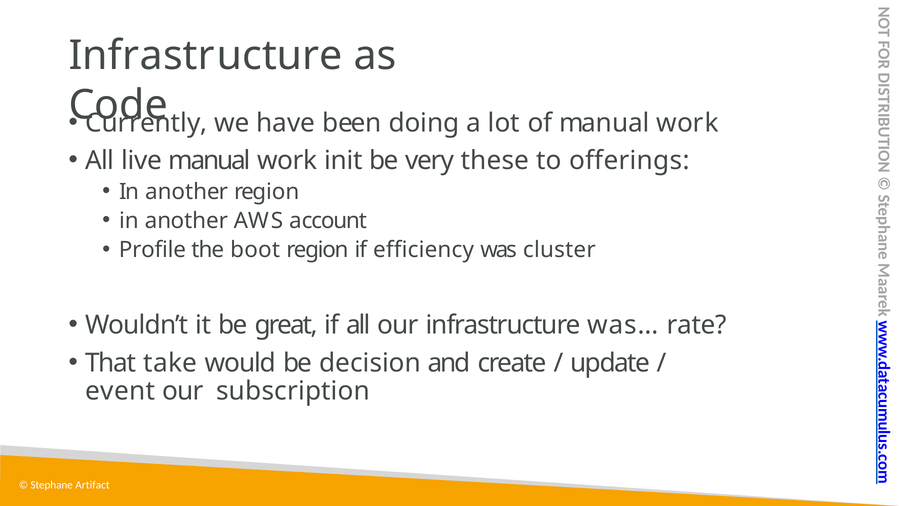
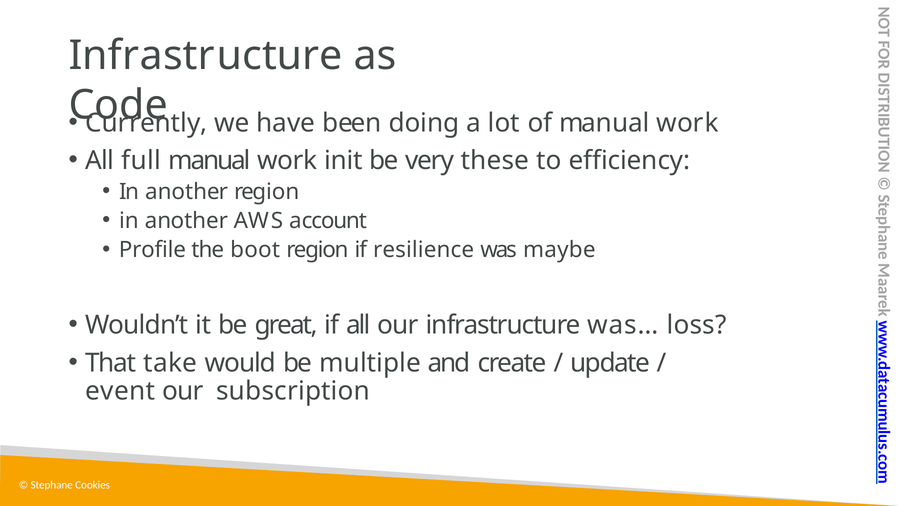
live: live -> full
offerings: offerings -> efficiency
efficiency: efficiency -> resilience
cluster: cluster -> maybe
rate: rate -> loss
decision: decision -> multiple
Artifact: Artifact -> Cookies
